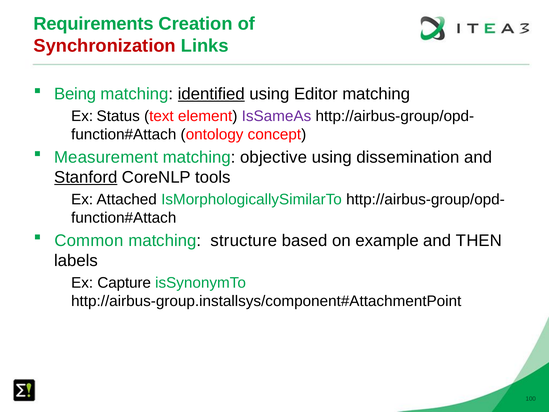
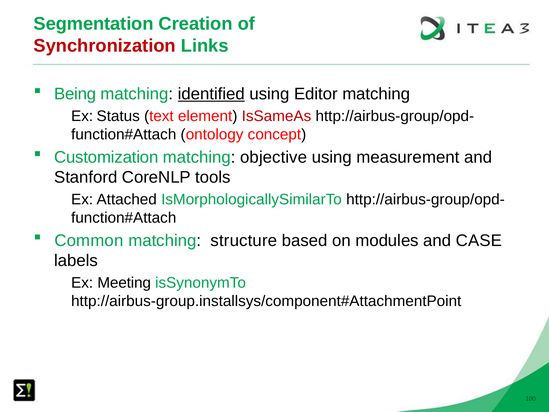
Requirements: Requirements -> Segmentation
IsSameAs colour: purple -> red
Measurement: Measurement -> Customization
dissemination: dissemination -> measurement
Stanford underline: present -> none
example: example -> modules
THEN: THEN -> CASE
Capture: Capture -> Meeting
